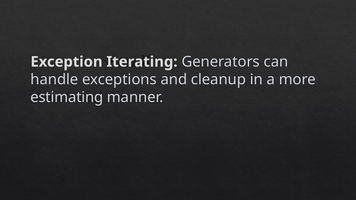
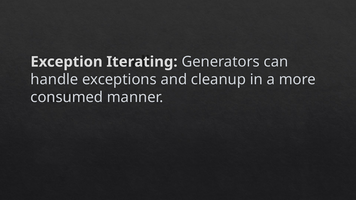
estimating: estimating -> consumed
